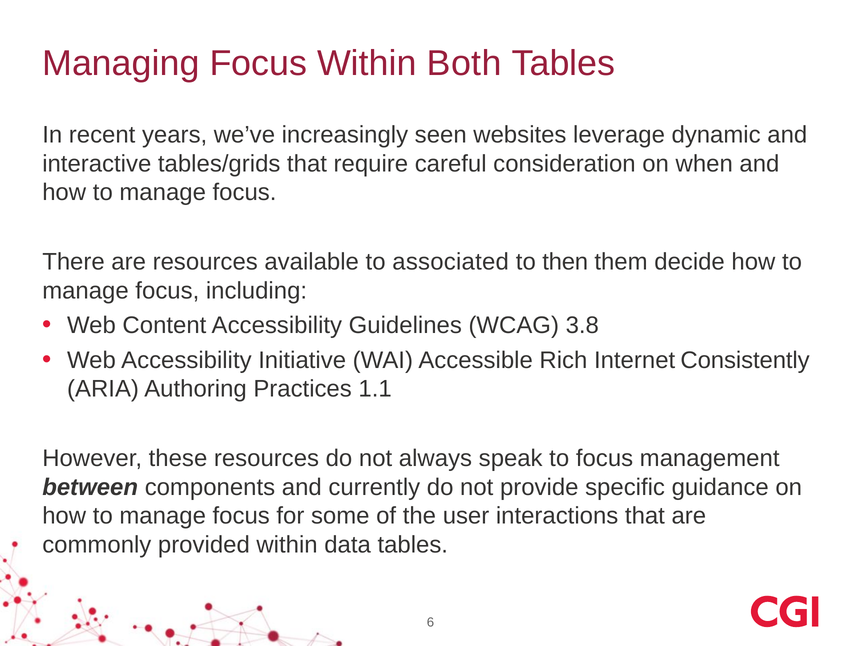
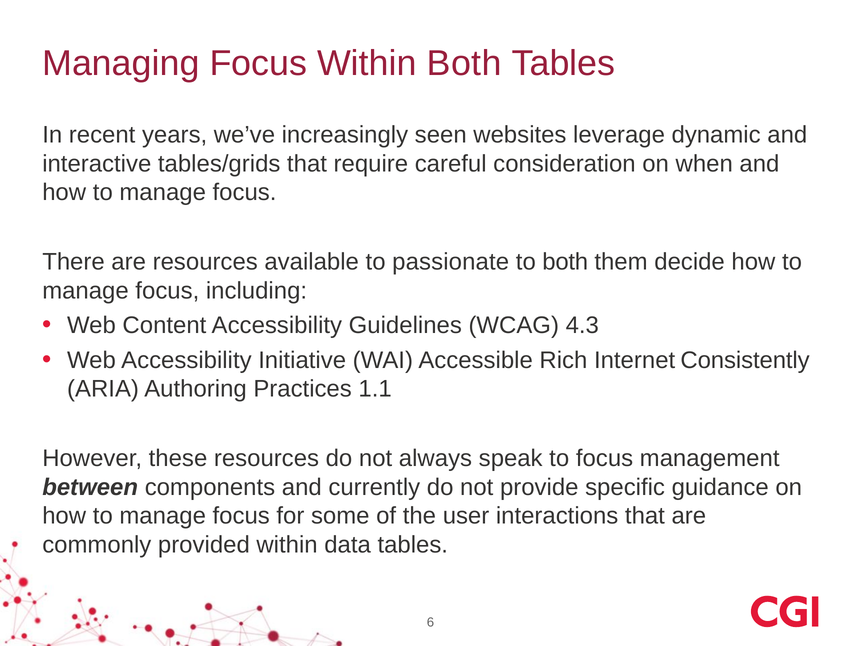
associated: associated -> passionate
to then: then -> both
3.8: 3.8 -> 4.3
